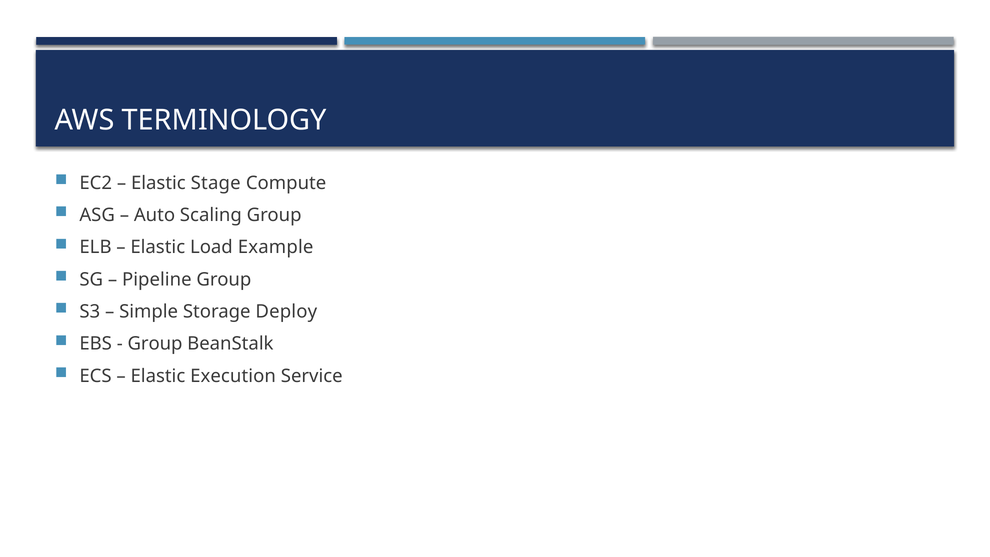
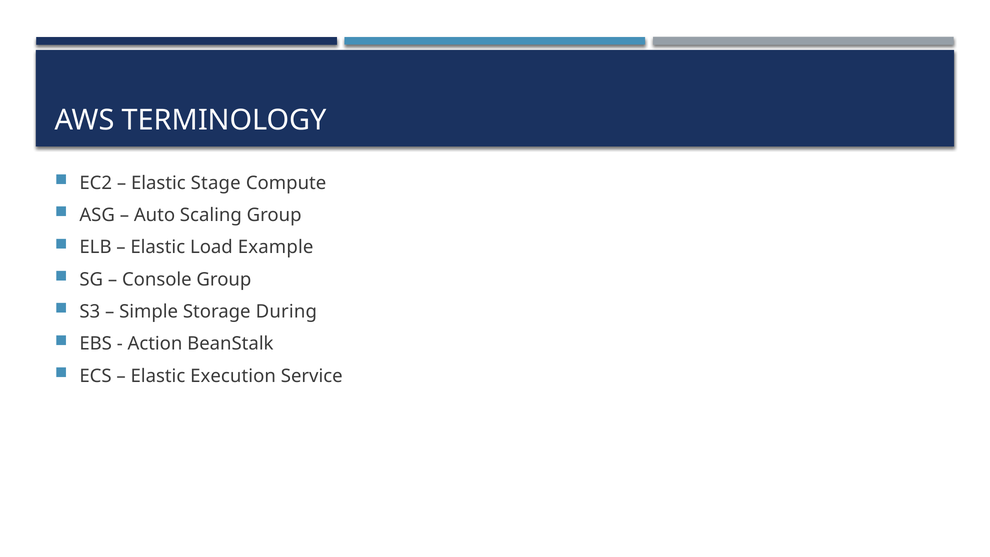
Pipeline: Pipeline -> Console
Deploy: Deploy -> During
Group at (155, 344): Group -> Action
